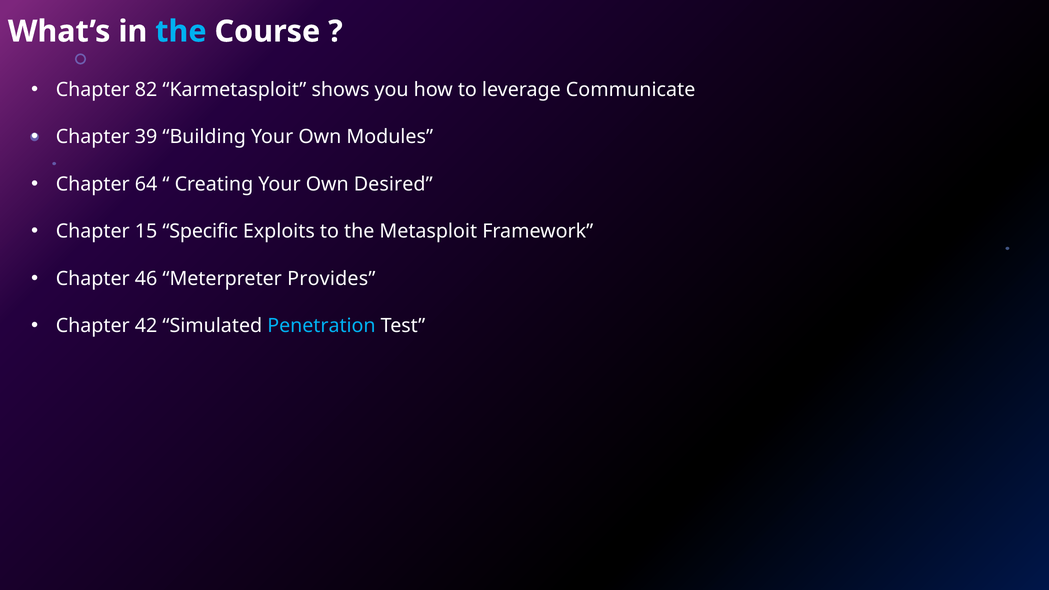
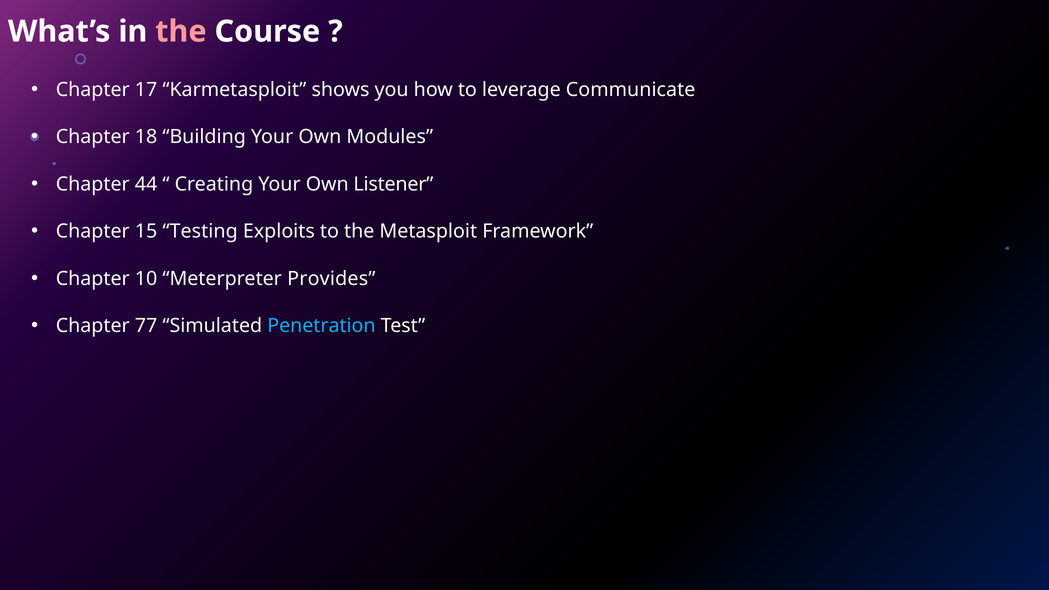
the at (181, 31) colour: light blue -> pink
82: 82 -> 17
39: 39 -> 18
64: 64 -> 44
Desired: Desired -> Listener
Specific: Specific -> Testing
46: 46 -> 10
42: 42 -> 77
